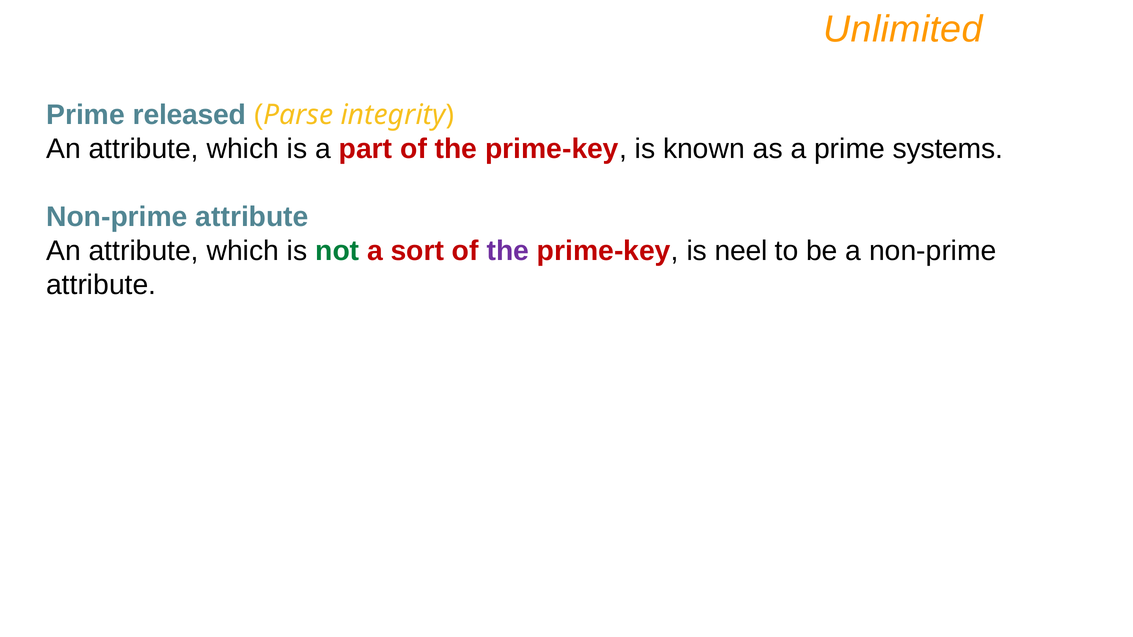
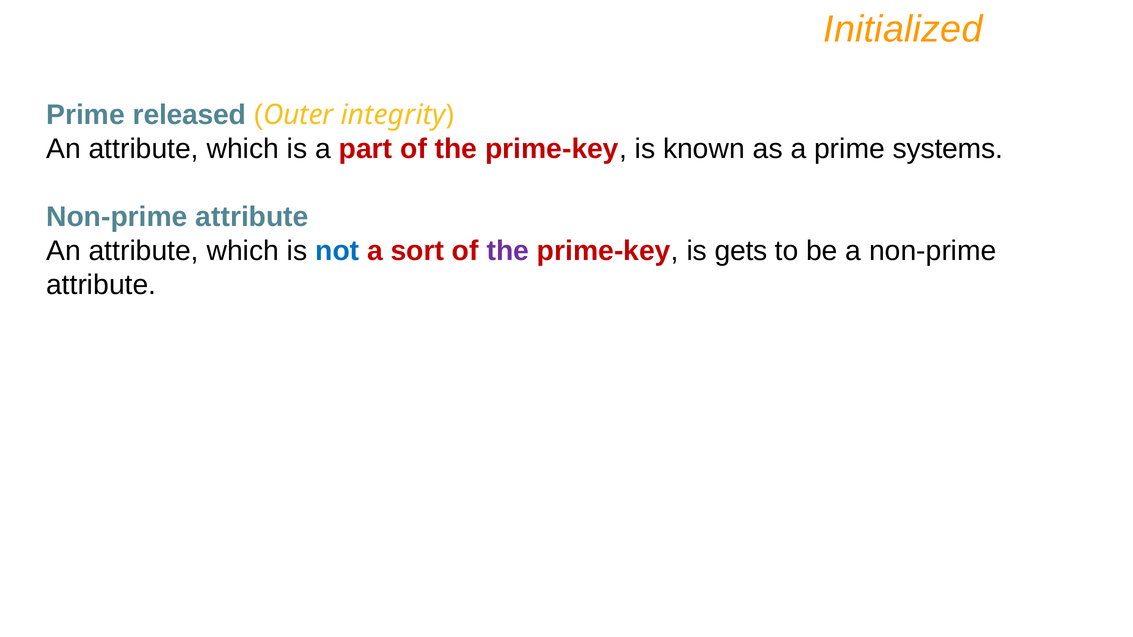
Unlimited: Unlimited -> Initialized
Parse: Parse -> Outer
not colour: green -> blue
neel: neel -> gets
